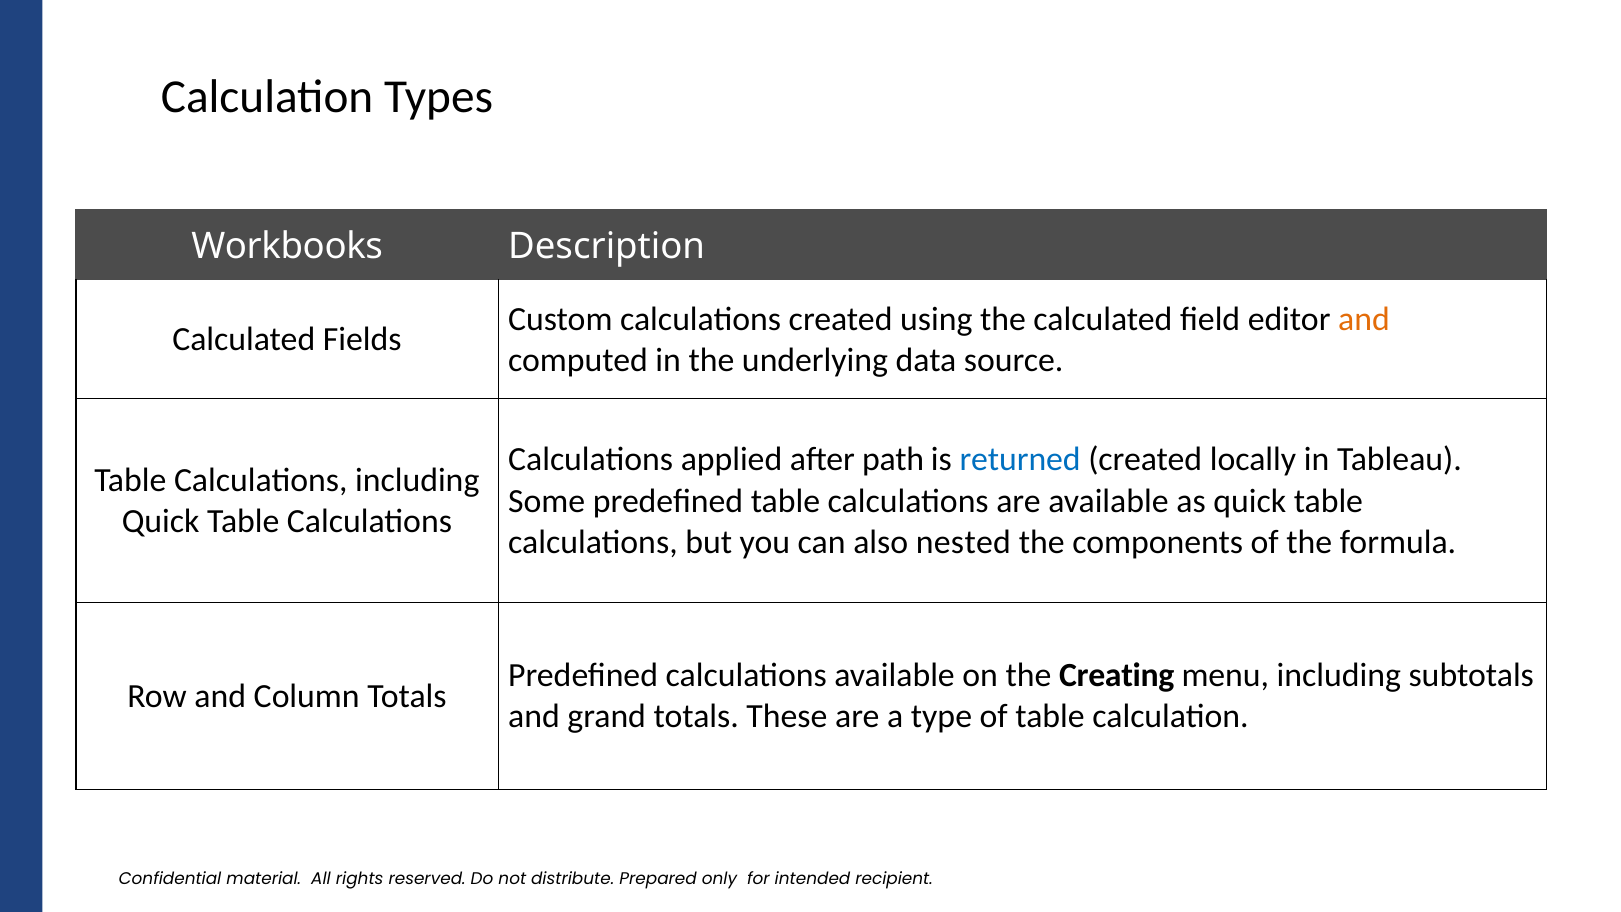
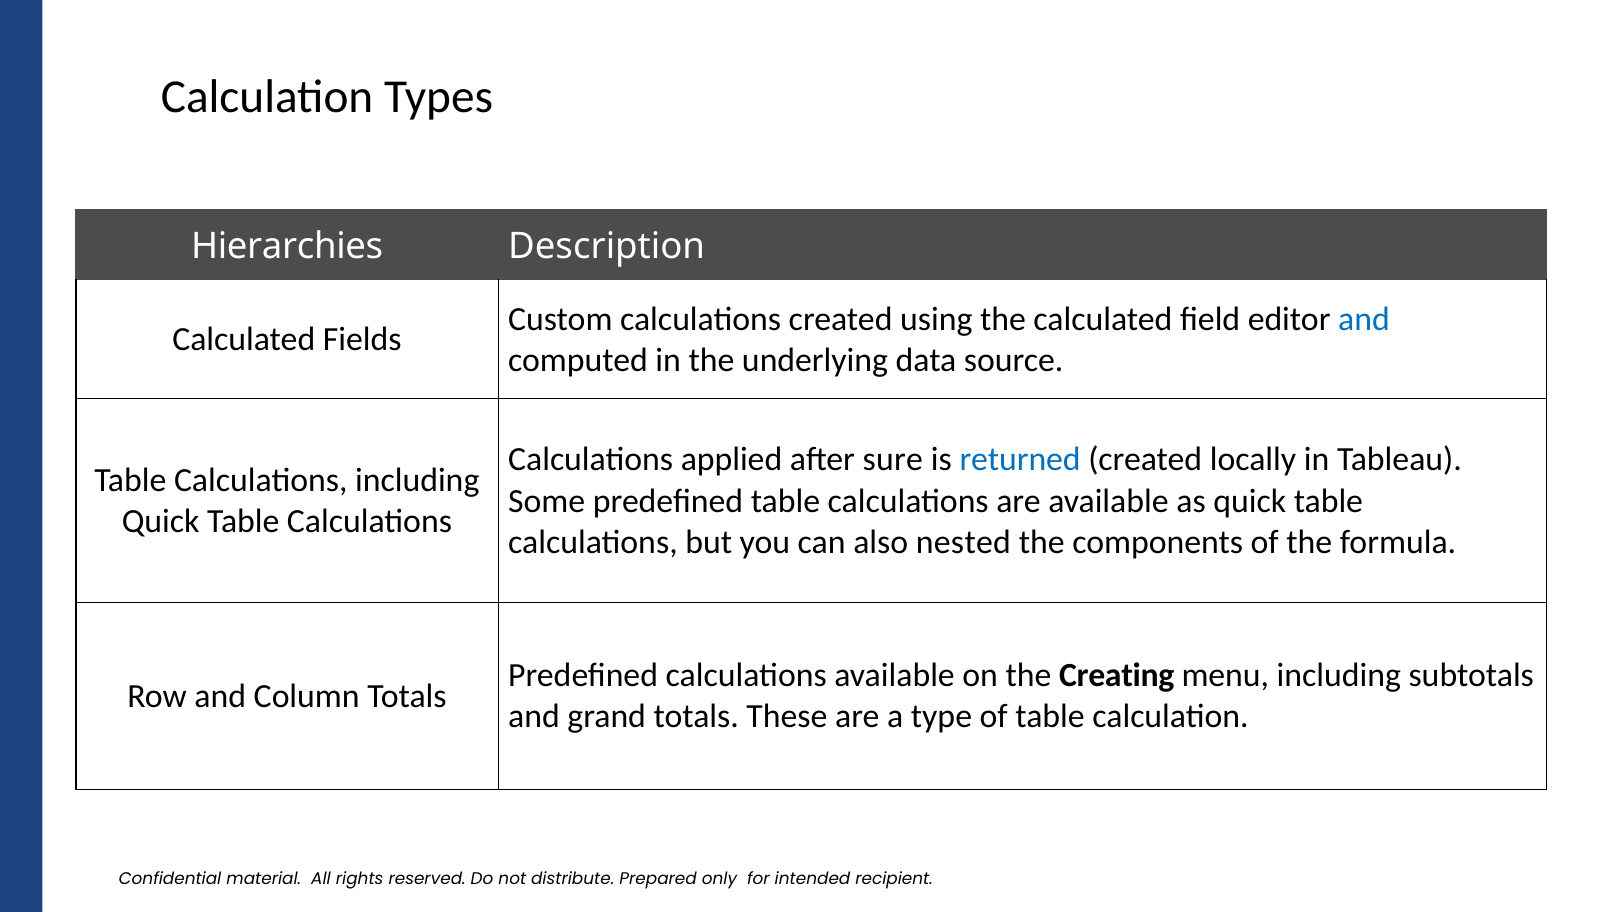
Workbooks: Workbooks -> Hierarchies
and at (1364, 319) colour: orange -> blue
path: path -> sure
